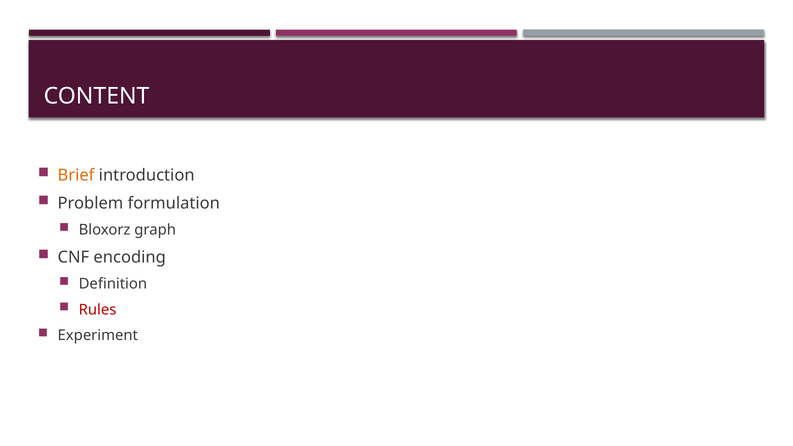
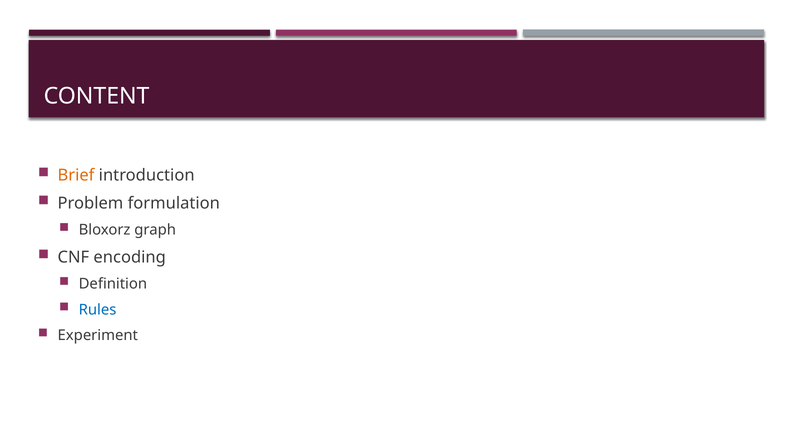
Rules colour: red -> blue
